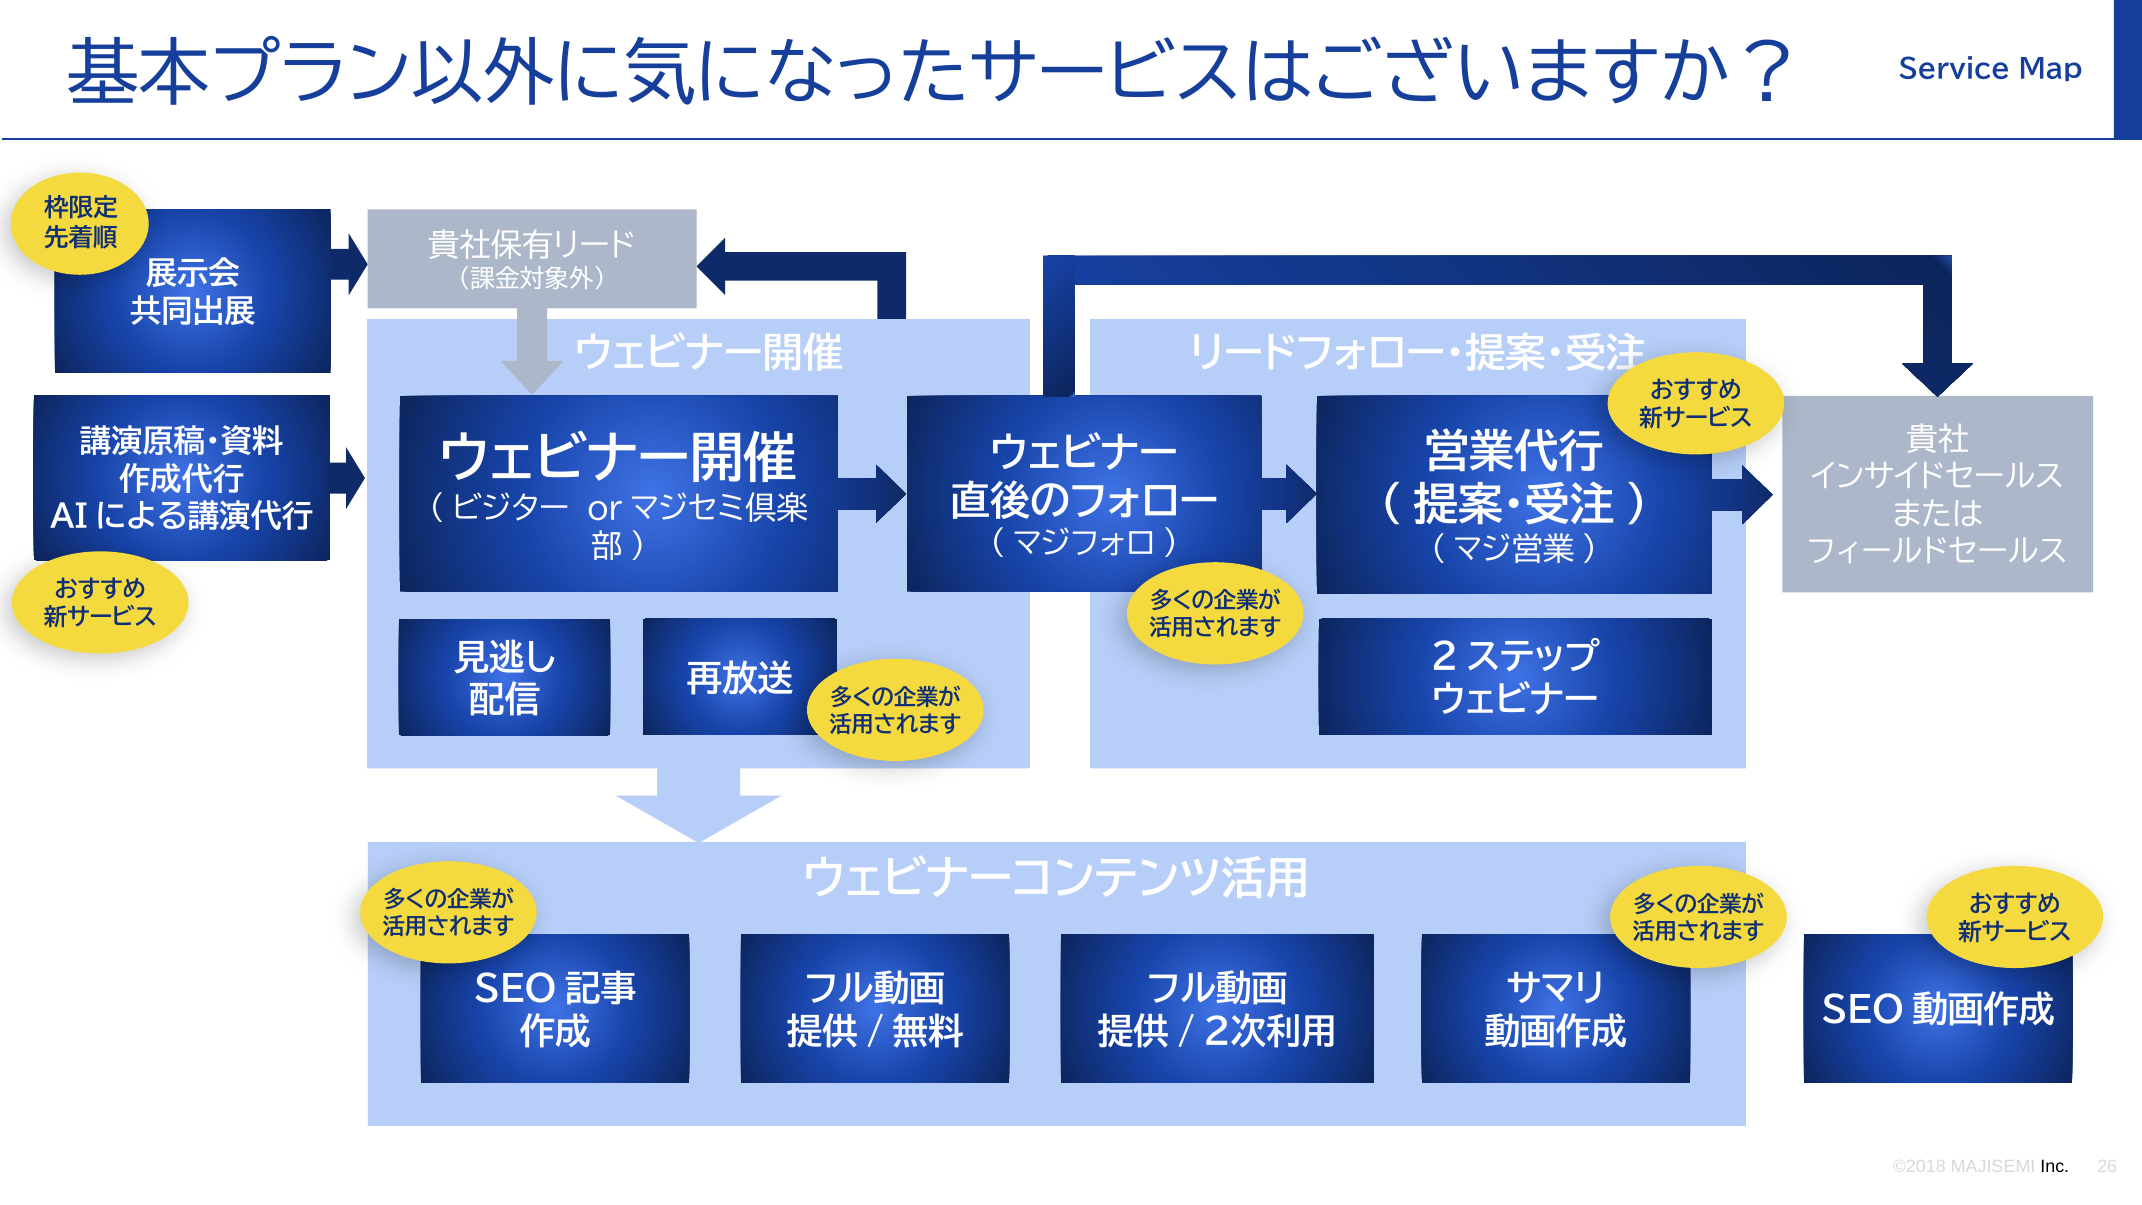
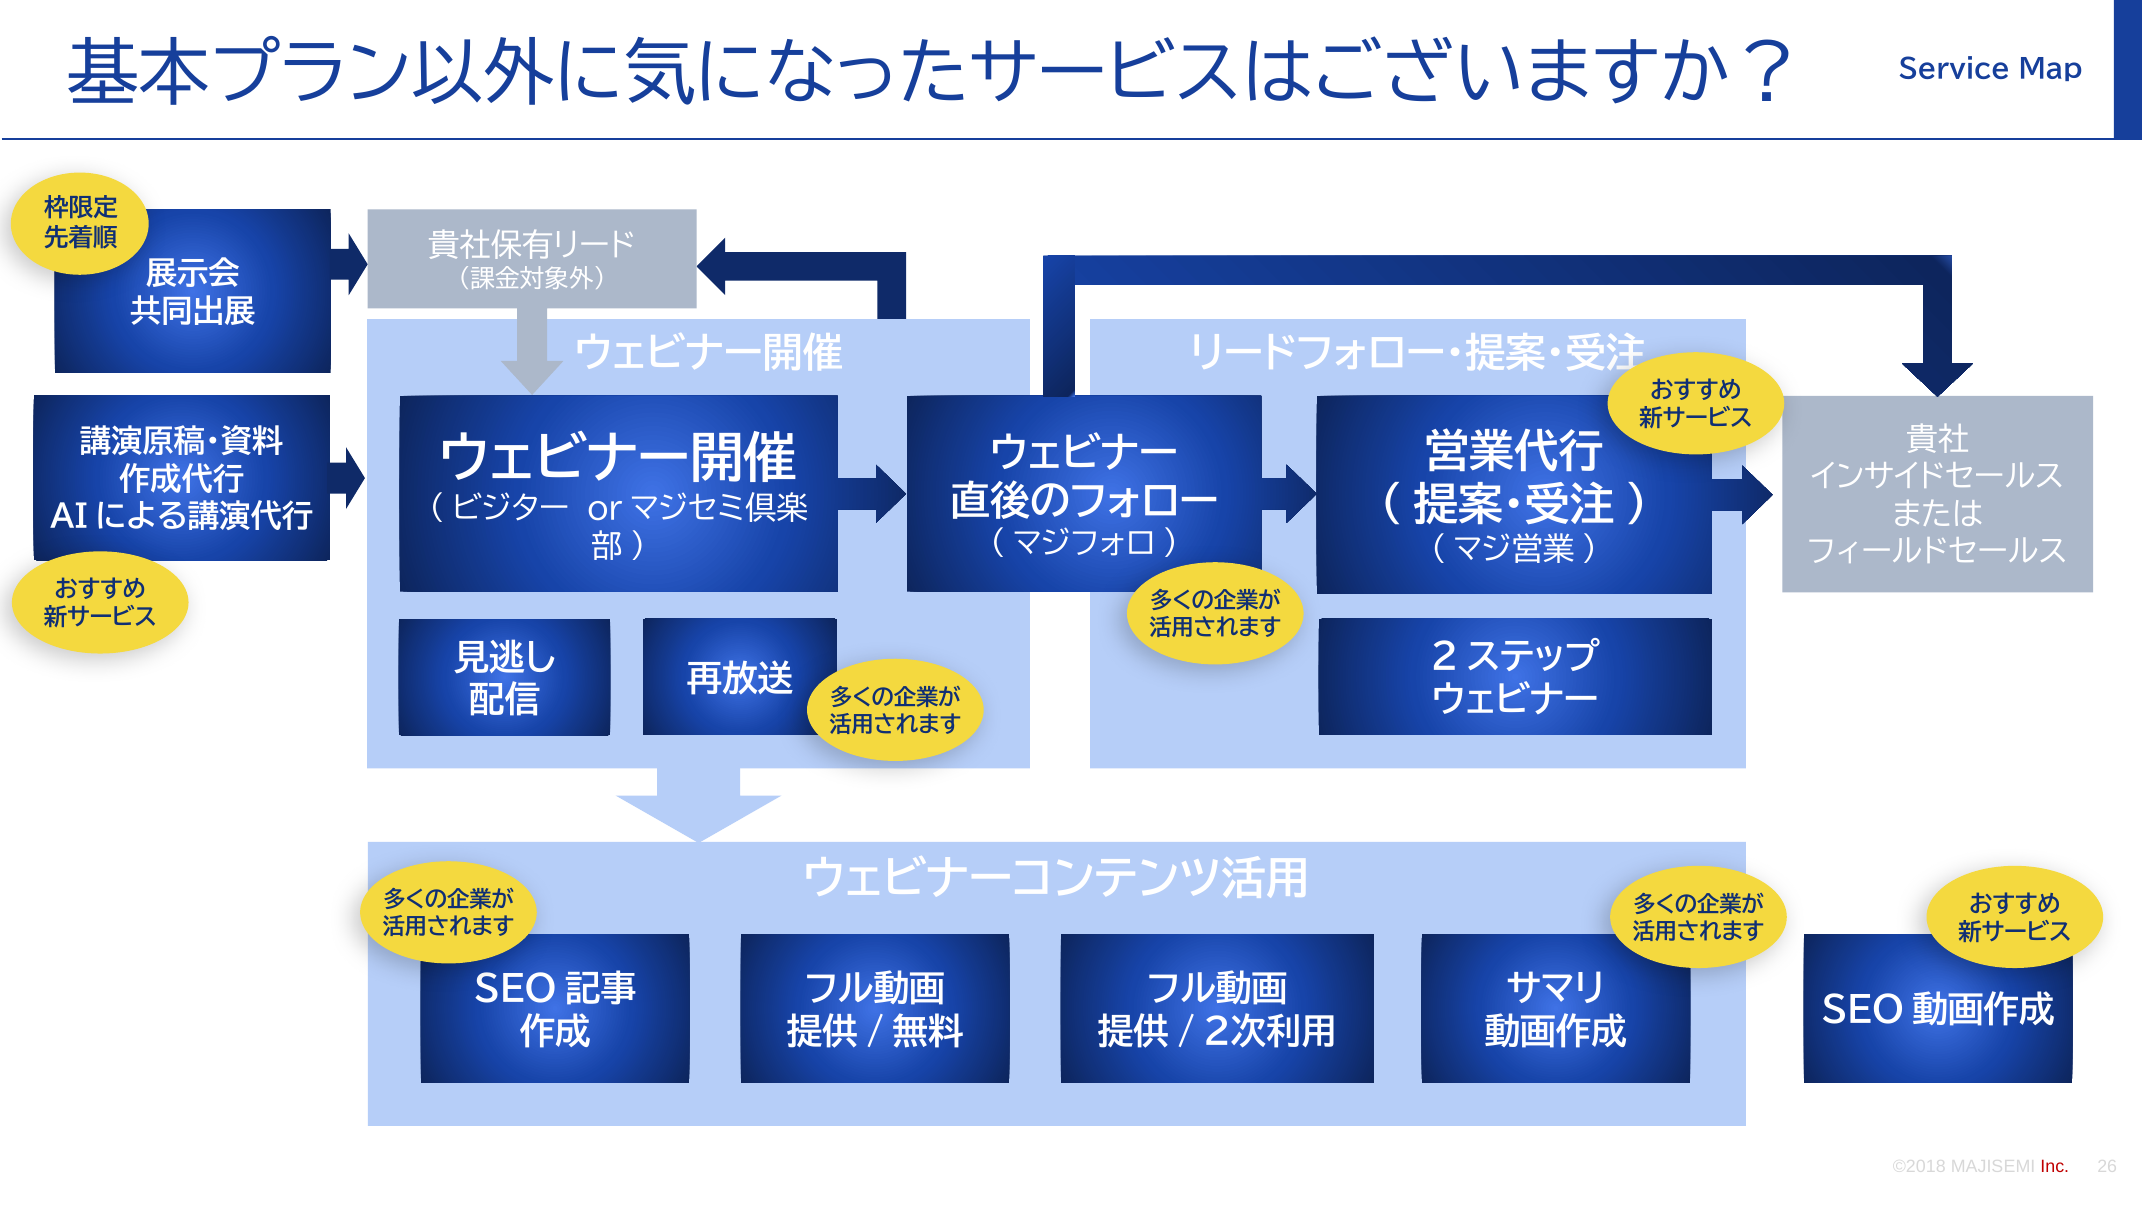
Inc colour: black -> red
